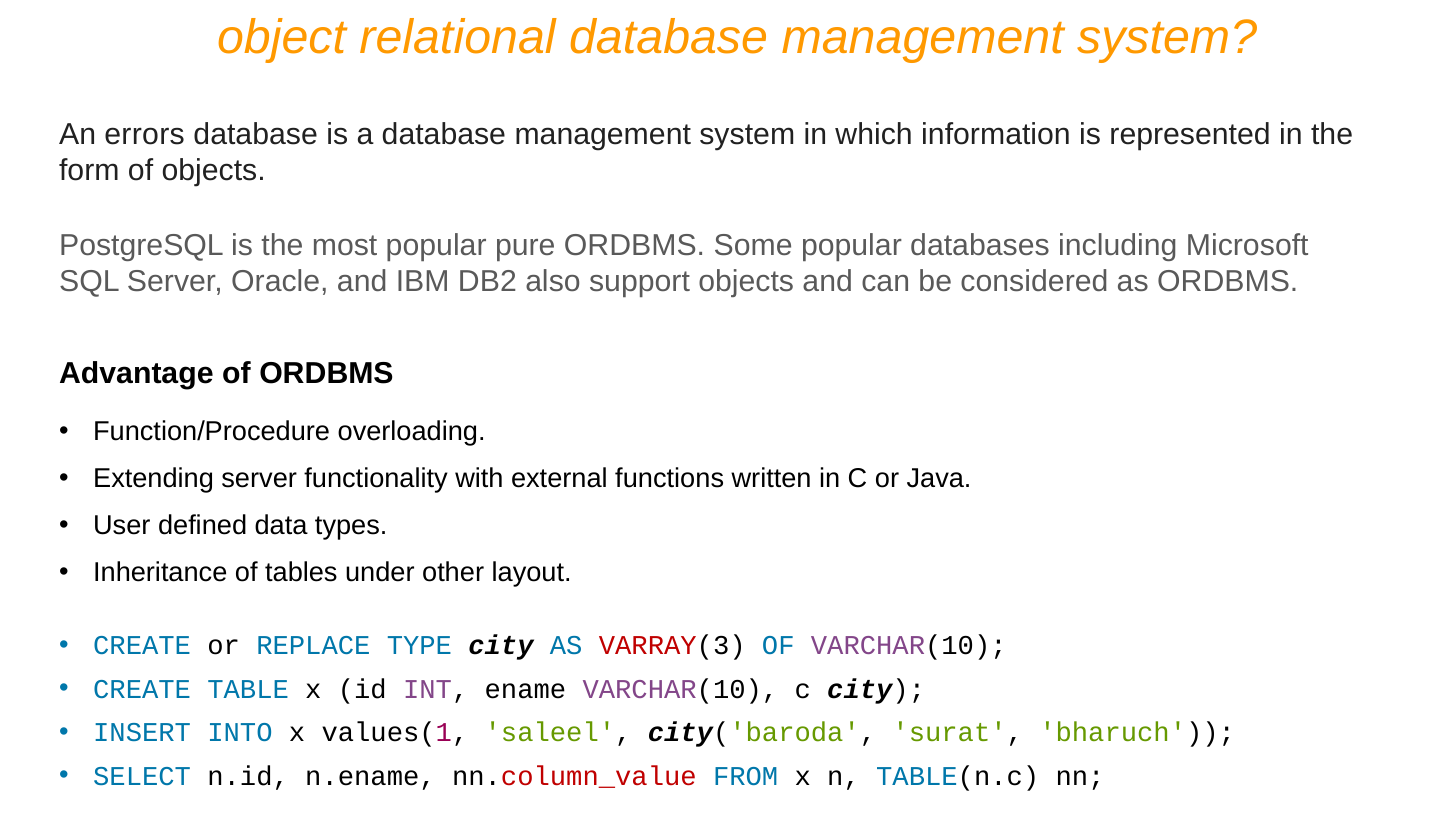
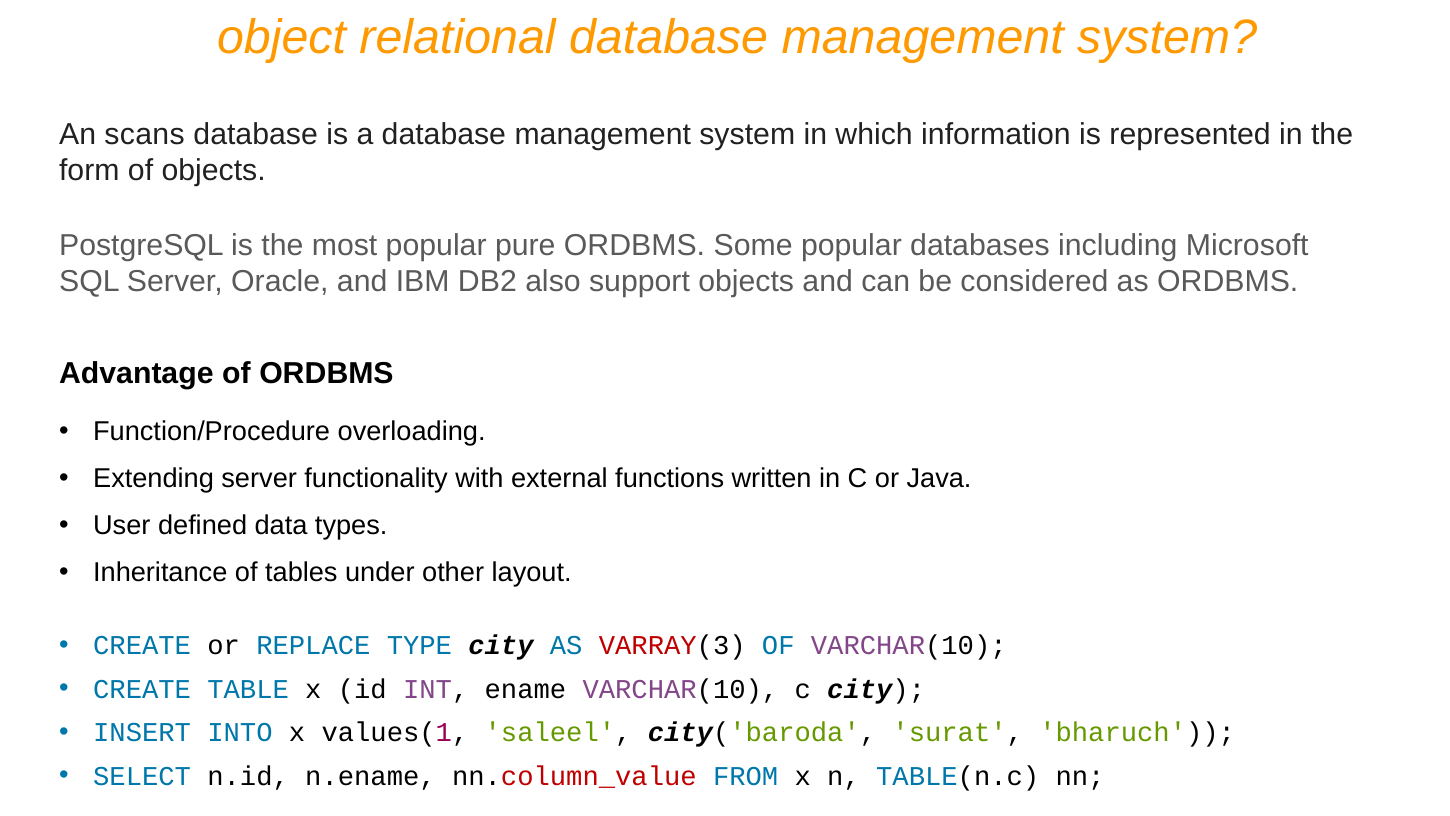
errors: errors -> scans
